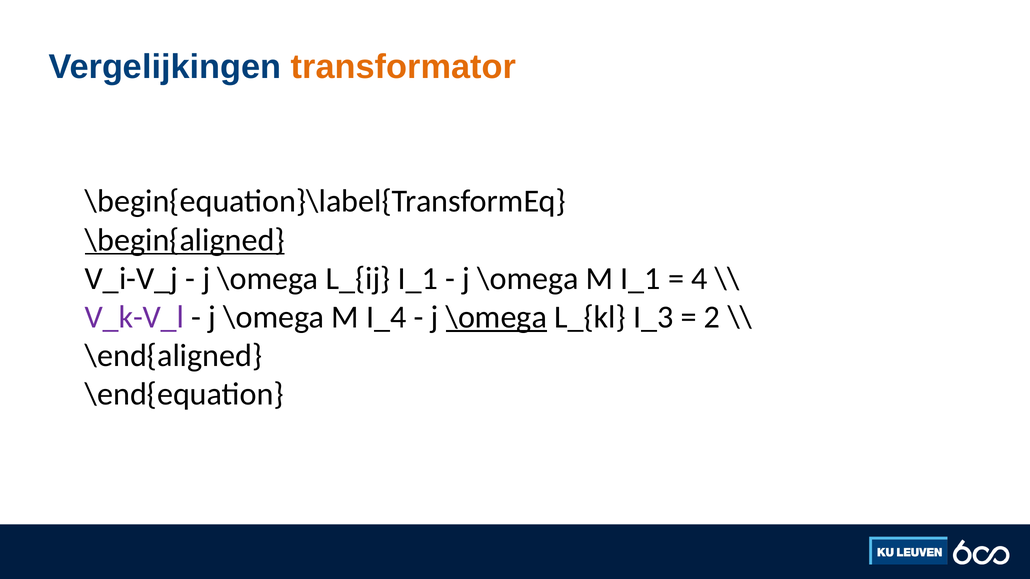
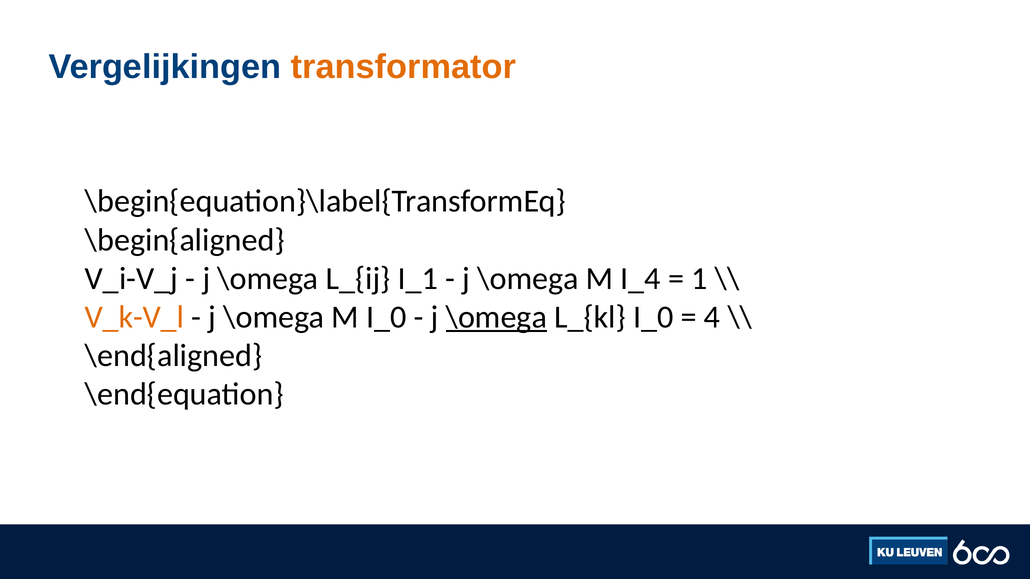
\begin{aligned underline: present -> none
M I_1: I_1 -> I_4
4: 4 -> 1
V_k-V_l colour: purple -> orange
M I_4: I_4 -> I_0
L_{kl I_3: I_3 -> I_0
2: 2 -> 4
